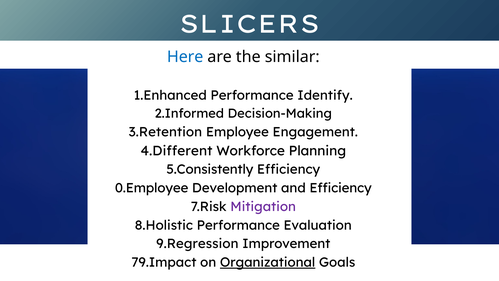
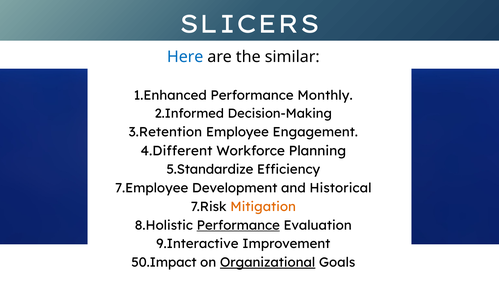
Identify: Identify -> Monthly
5.Consistently: 5.Consistently -> 5.Standardize
0.Employee: 0.Employee -> 7.Employee
and Efficiency: Efficiency -> Historical
Mitigation colour: purple -> orange
Performance at (238, 225) underline: none -> present
9.Regression: 9.Regression -> 9.Interactive
79.Impact: 79.Impact -> 50.Impact
